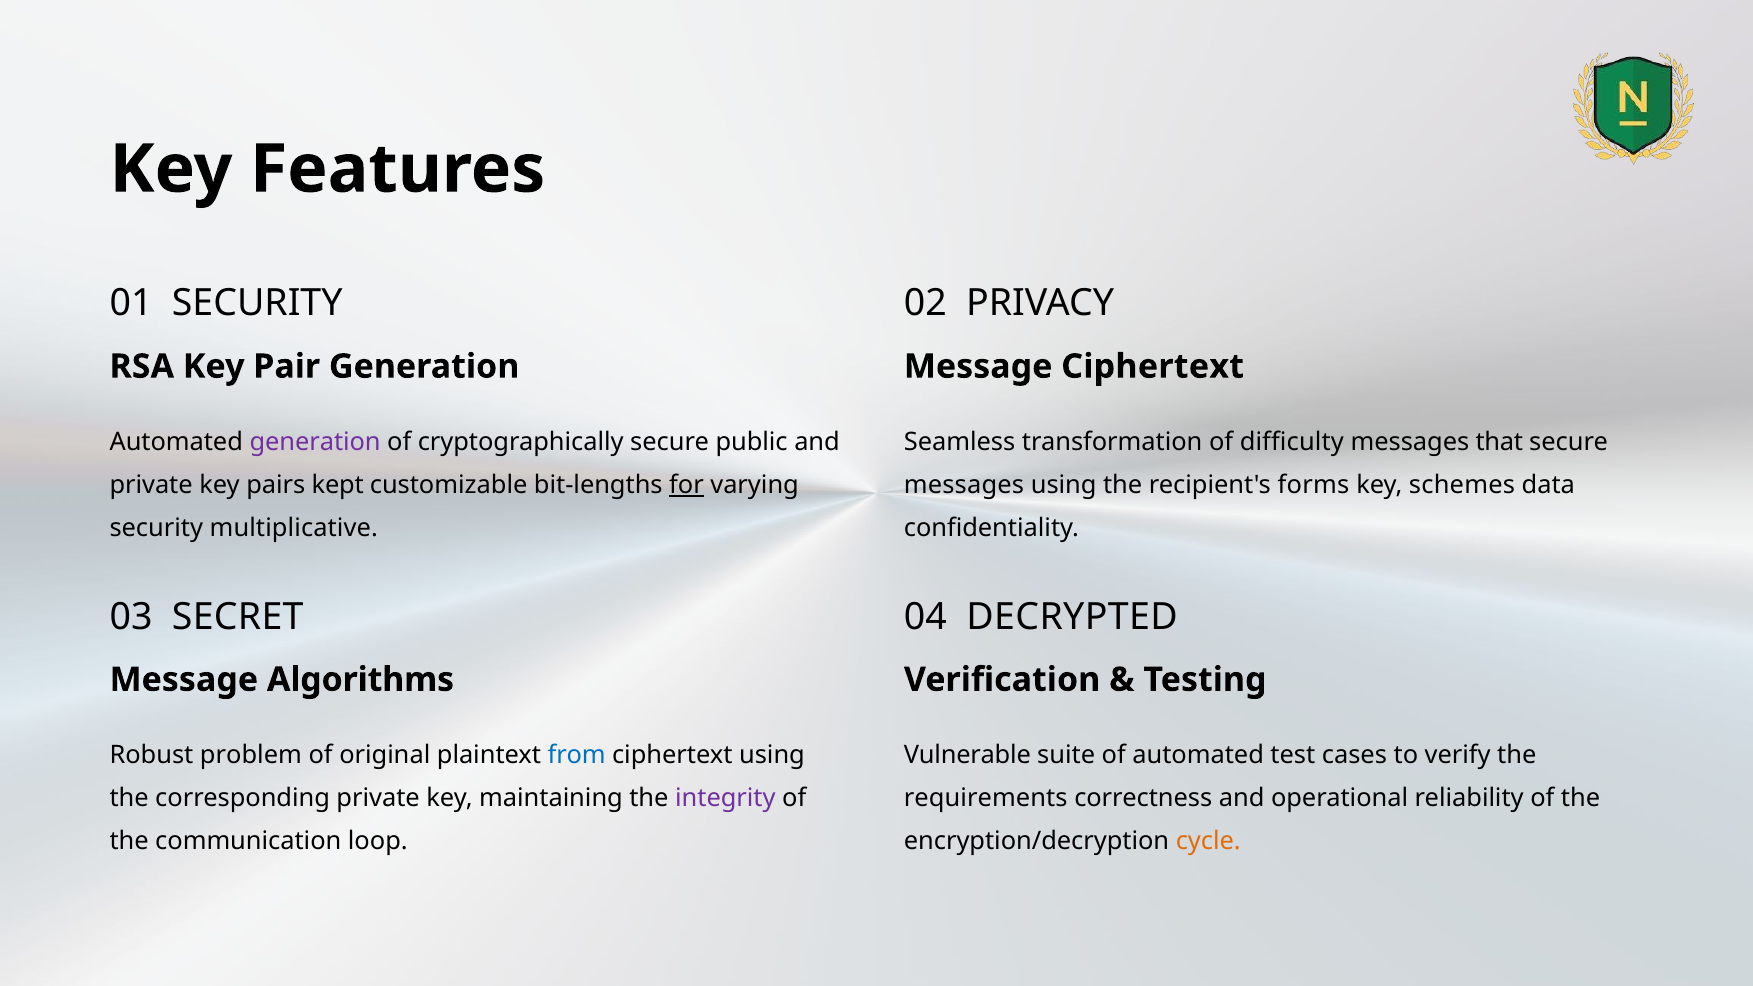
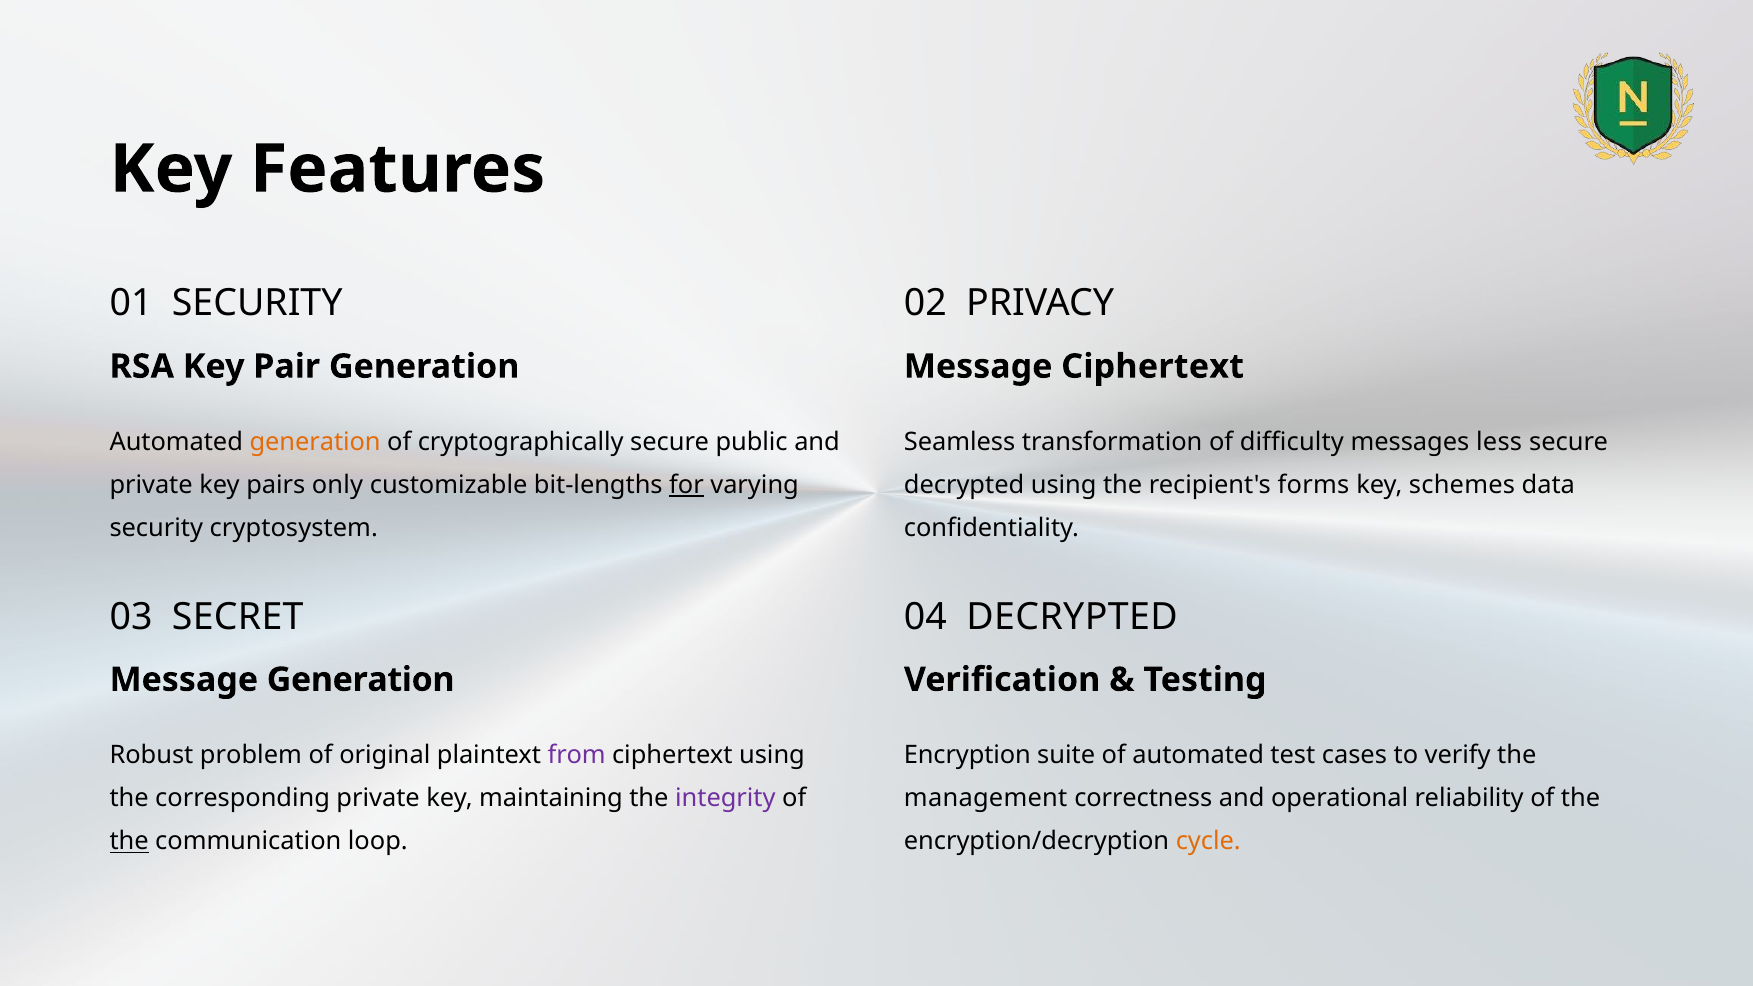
generation at (315, 442) colour: purple -> orange
that: that -> less
kept: kept -> only
messages at (964, 485): messages -> decrypted
multiplicative: multiplicative -> cryptosystem
Message Algorithms: Algorithms -> Generation
from colour: blue -> purple
Vulnerable: Vulnerable -> Encryption
requirements: requirements -> management
the at (129, 841) underline: none -> present
